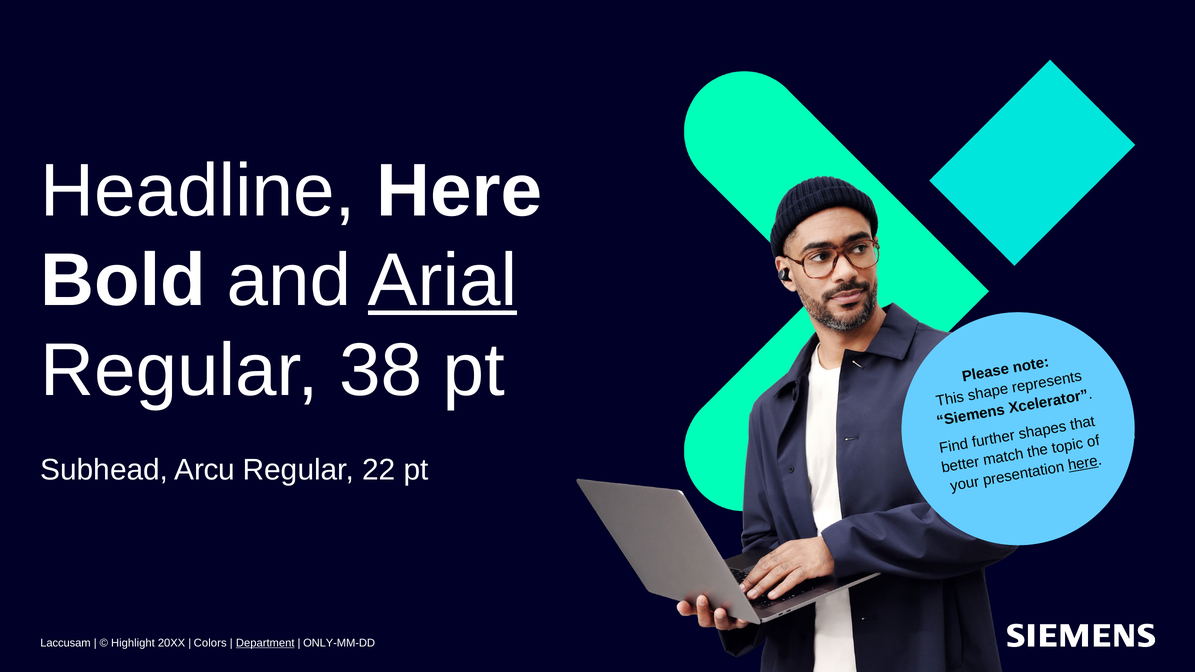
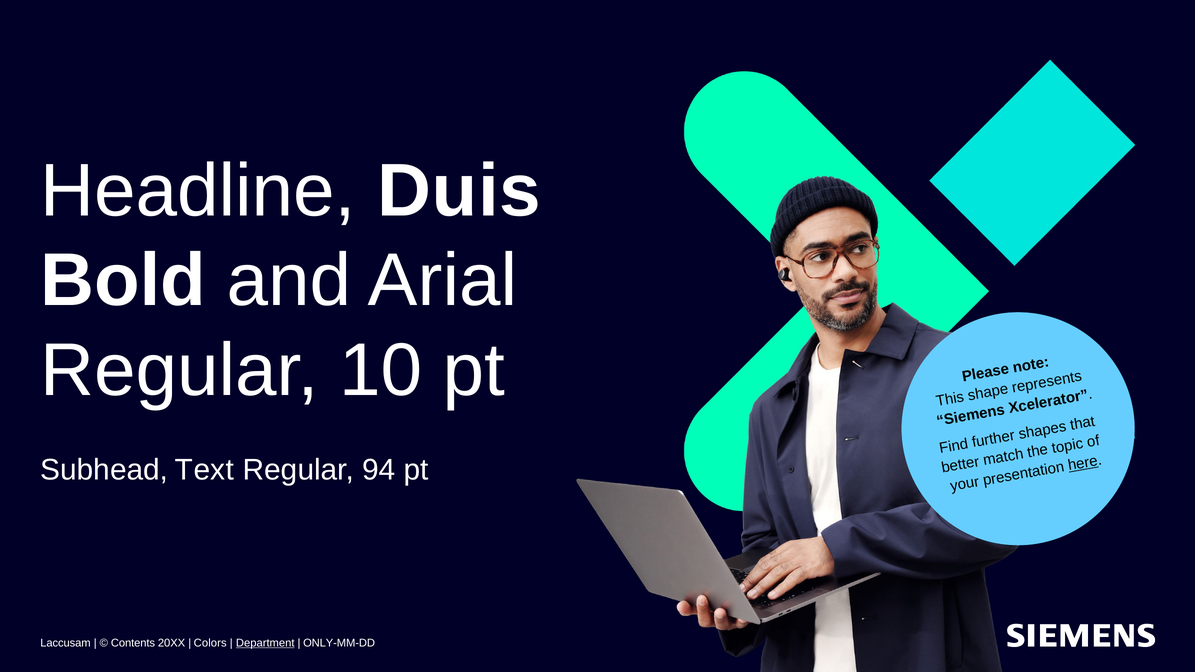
Headline Here: Here -> Duis
Arial underline: present -> none
38: 38 -> 10
Arcu: Arcu -> Text
22: 22 -> 94
Highlight: Highlight -> Contents
